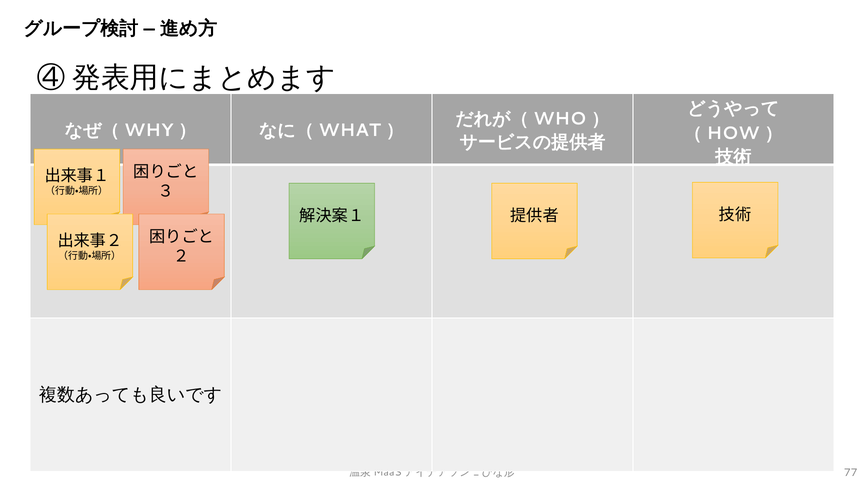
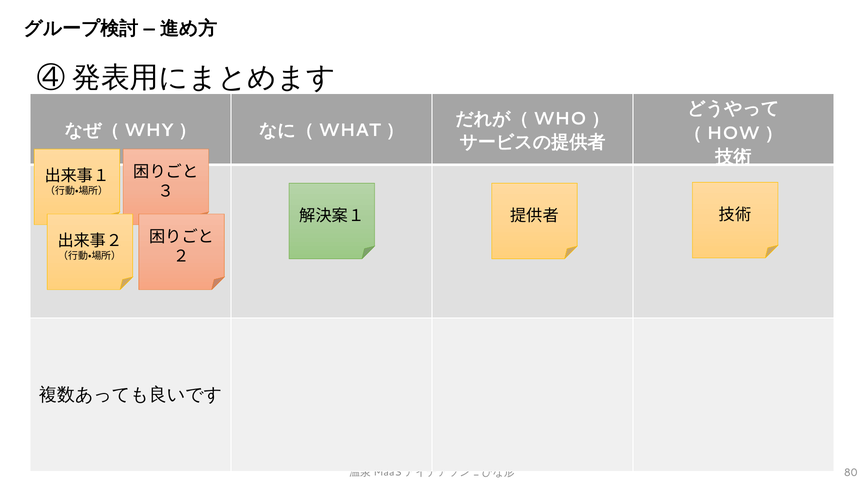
77: 77 -> 80
